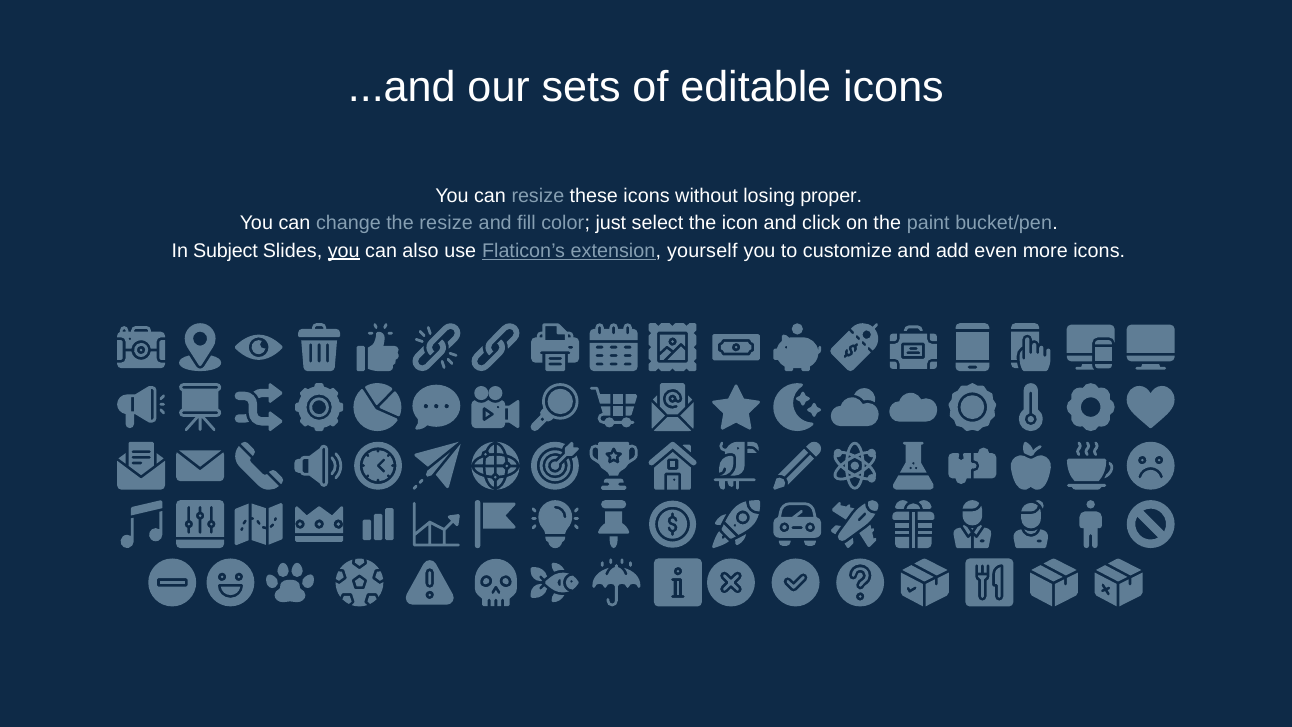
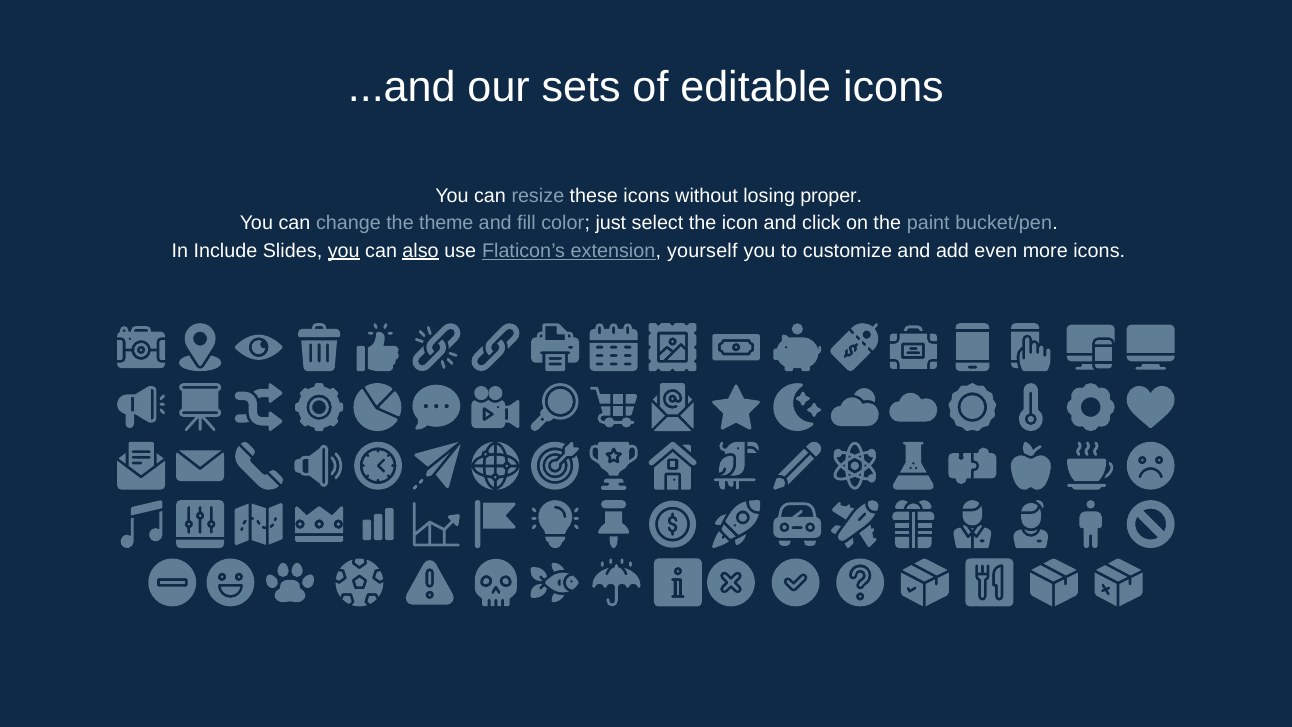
the resize: resize -> theme
Subject: Subject -> Include
also underline: none -> present
